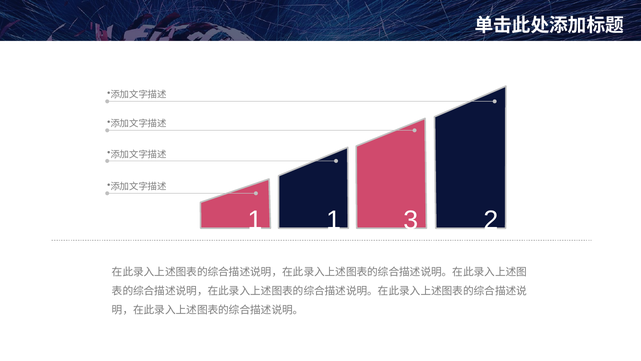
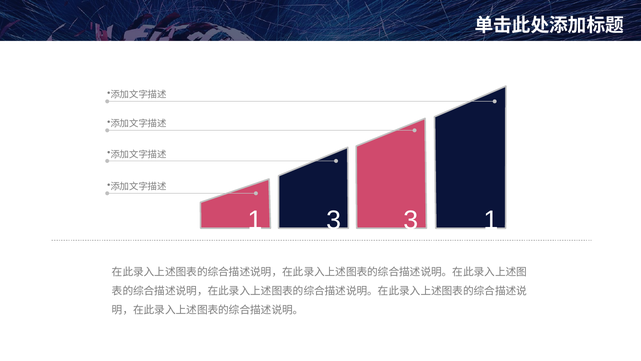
1 1: 1 -> 3
3 2: 2 -> 1
